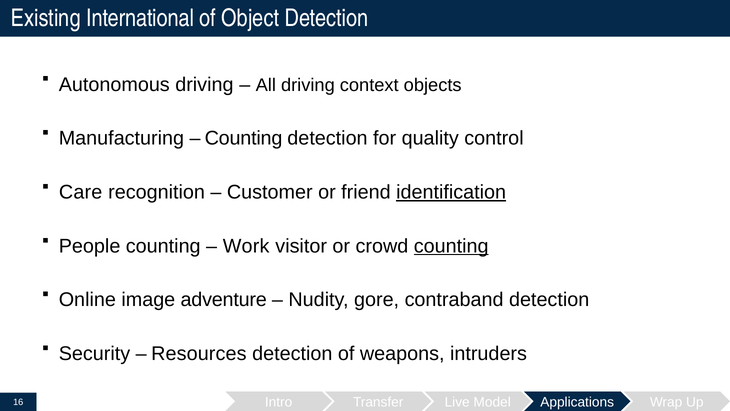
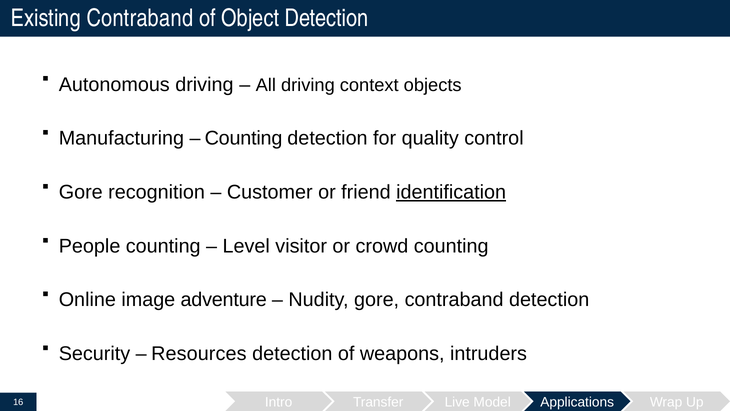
Existing International: International -> Contraband
Care at (81, 192): Care -> Gore
Work: Work -> Level
counting at (451, 246) underline: present -> none
